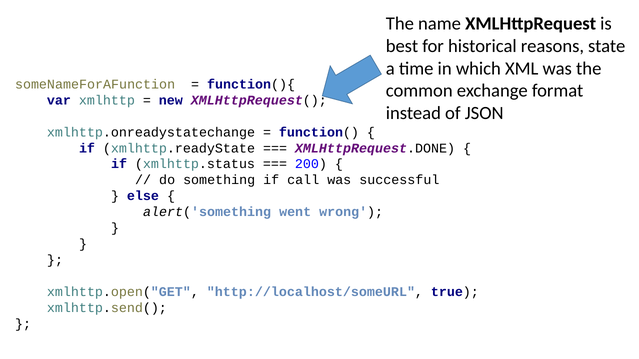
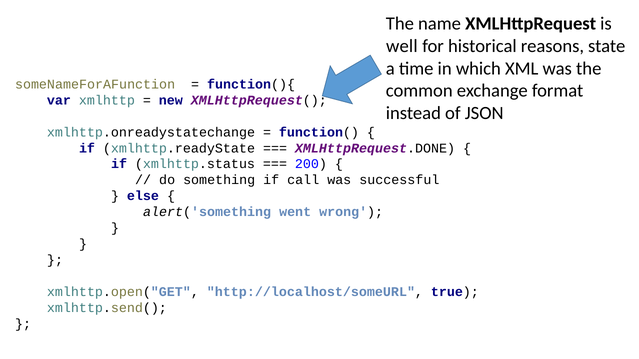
best: best -> well
